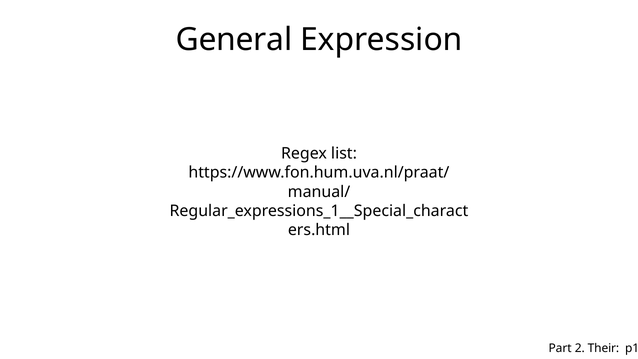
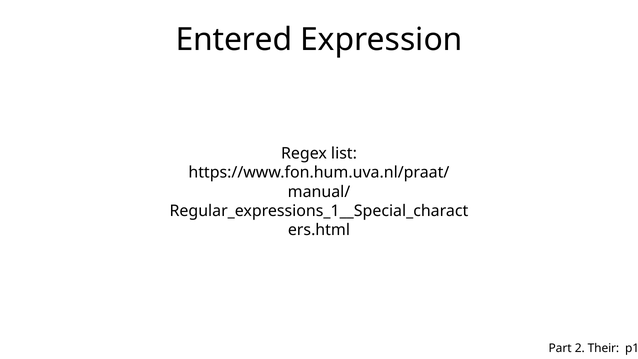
General: General -> Entered
